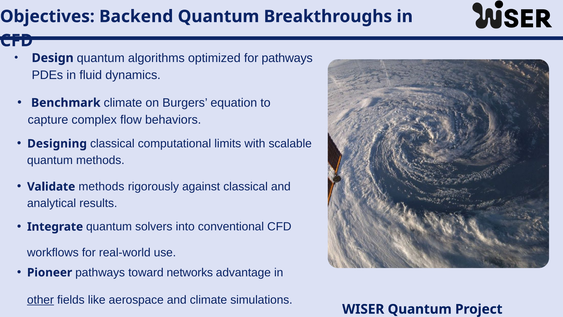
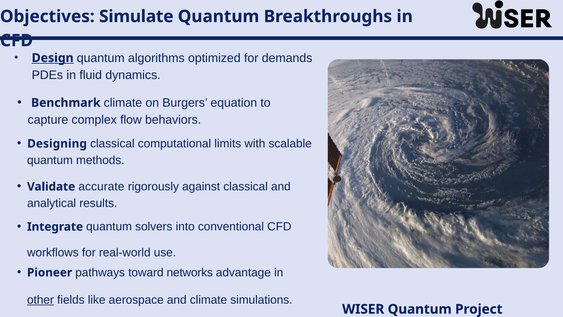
Backend: Backend -> Simulate
Design underline: none -> present
for pathways: pathways -> demands
Validate methods: methods -> accurate
